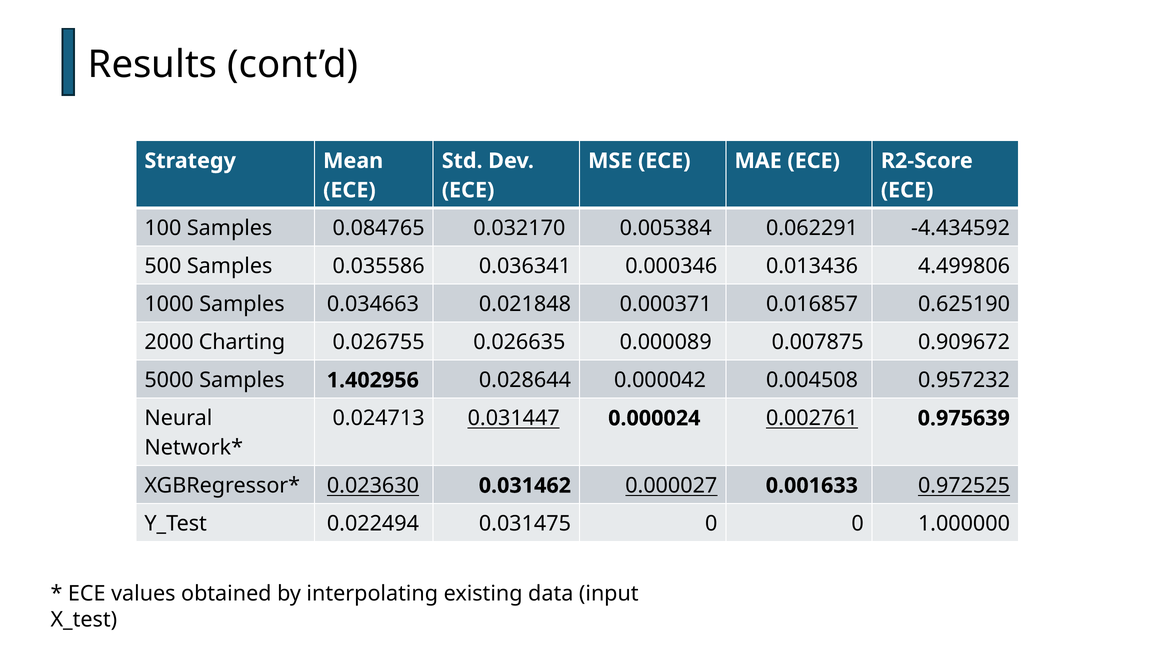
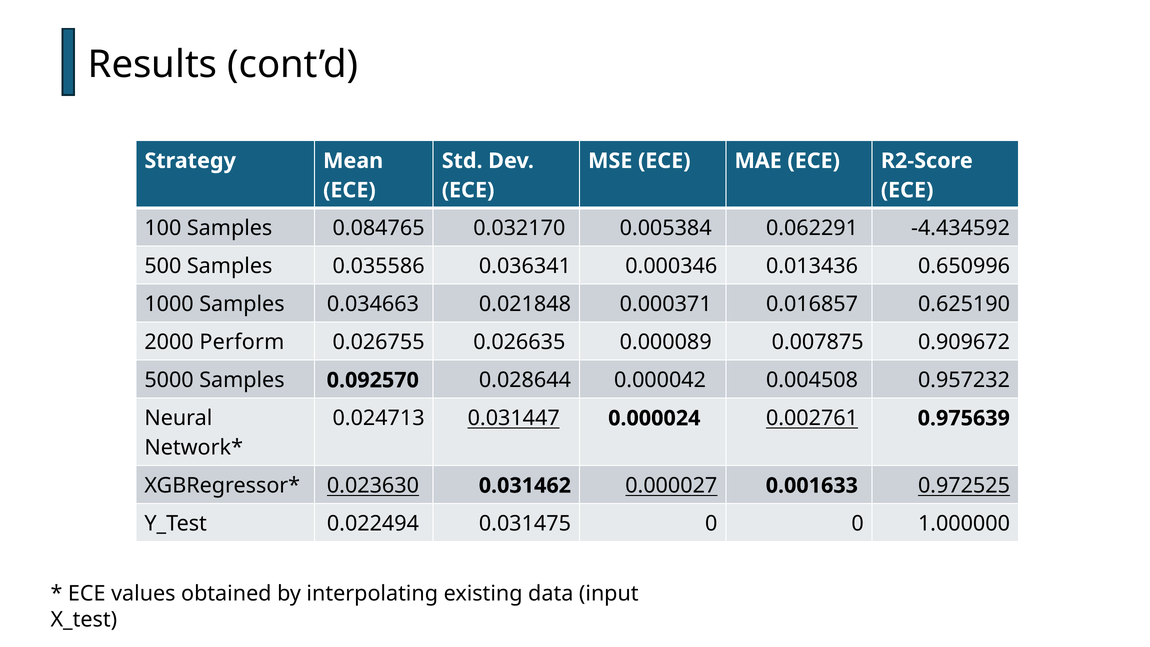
4.499806: 4.499806 -> 0.650996
Charting: Charting -> Perform
1.402956: 1.402956 -> 0.092570
